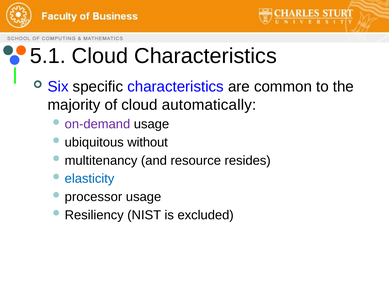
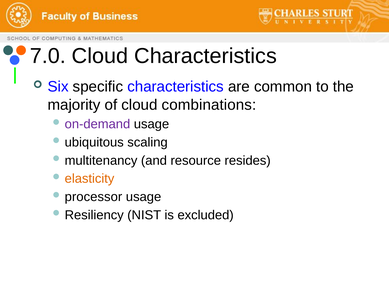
5.1: 5.1 -> 7.0
automatically: automatically -> combinations
without: without -> scaling
elasticity colour: blue -> orange
